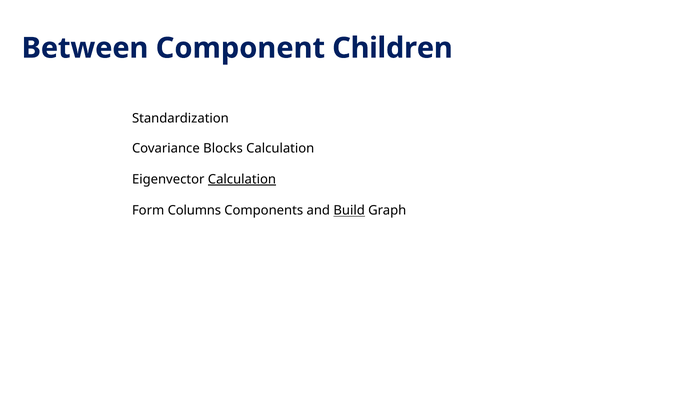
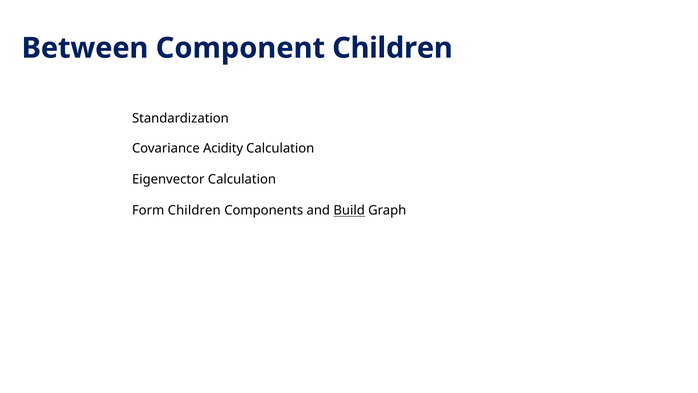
Blocks: Blocks -> Acidity
Calculation at (242, 179) underline: present -> none
Form Columns: Columns -> Children
